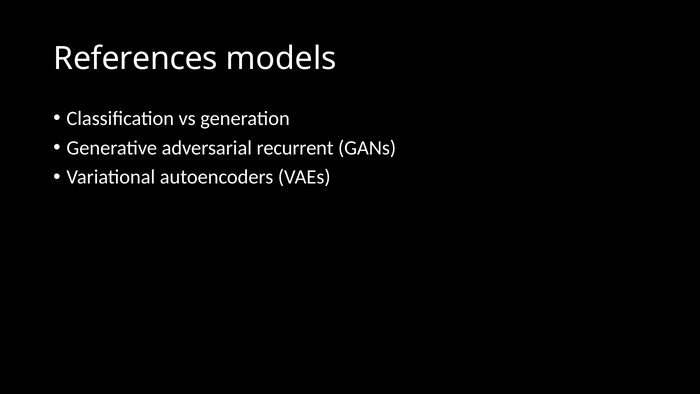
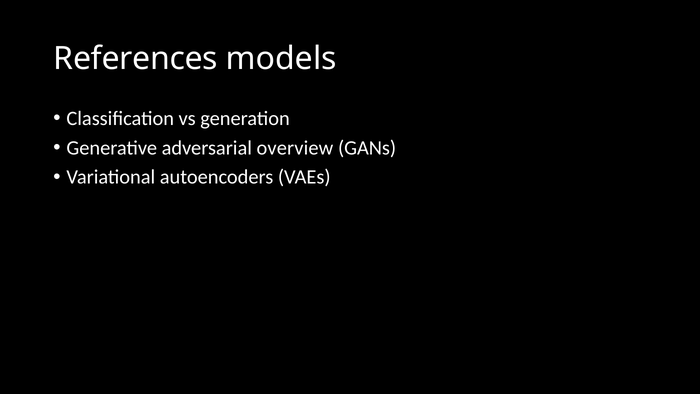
recurrent: recurrent -> overview
